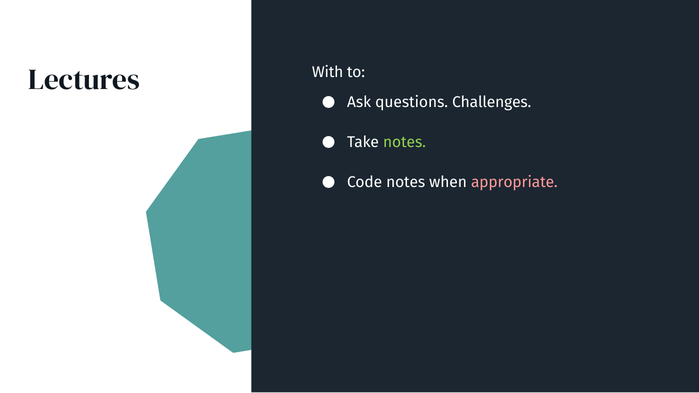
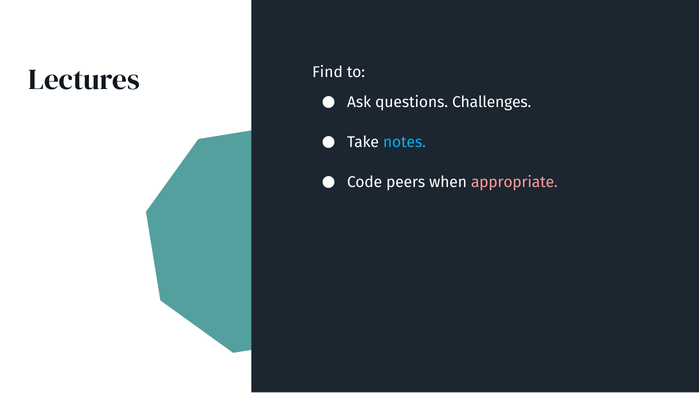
With: With -> Find
notes at (404, 142) colour: light green -> light blue
Code notes: notes -> peers
